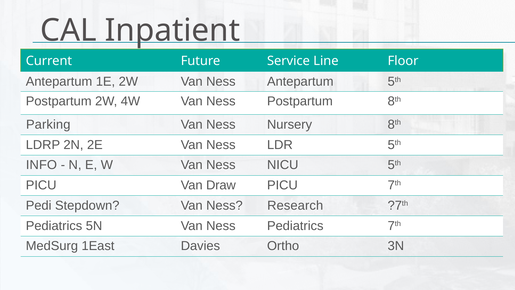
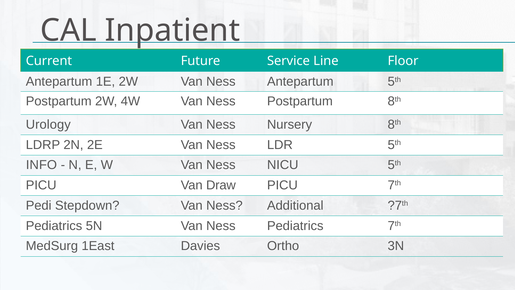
Parking: Parking -> Urology
Research: Research -> Additional
